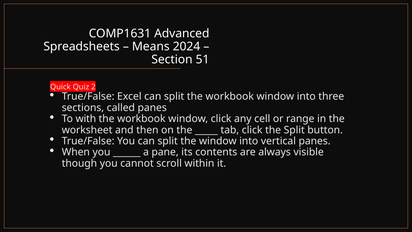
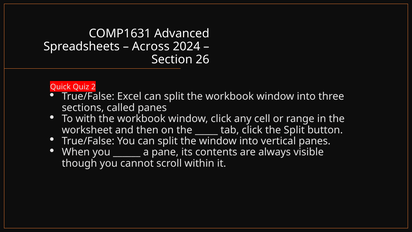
Means: Means -> Across
51: 51 -> 26
